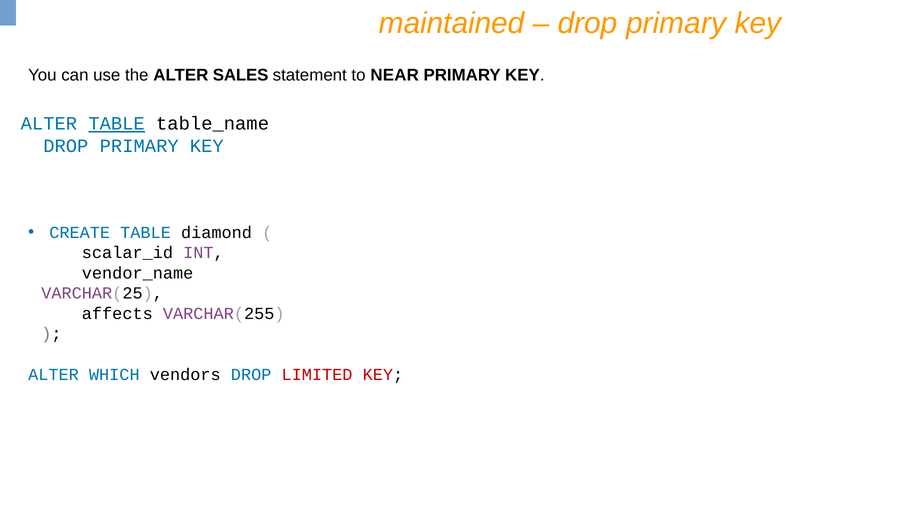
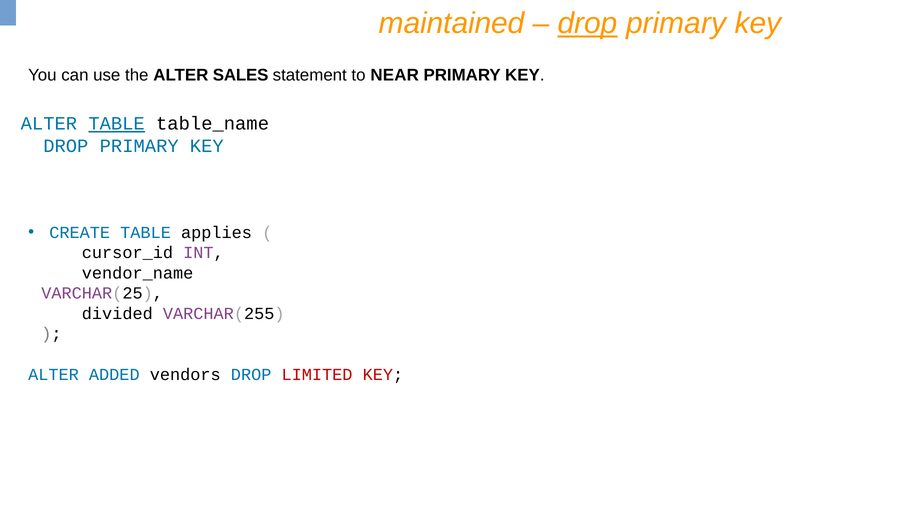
drop at (588, 23) underline: none -> present
diamond: diamond -> applies
scalar_id: scalar_id -> cursor_id
affects: affects -> divided
WHICH: WHICH -> ADDED
